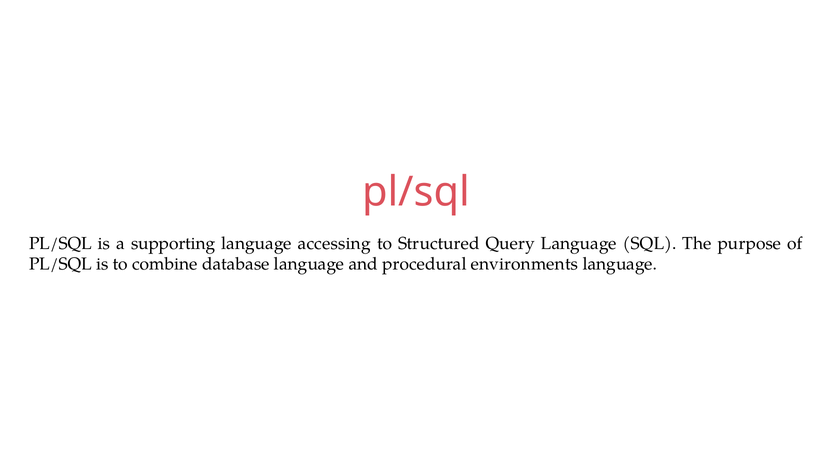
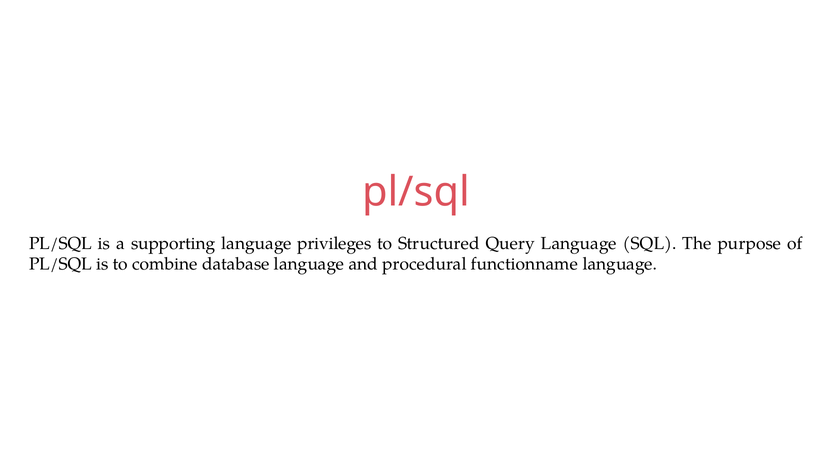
accessing: accessing -> privileges
environments: environments -> functionname
